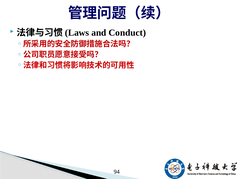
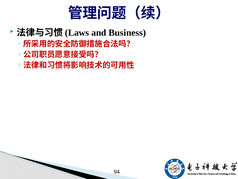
Conduct: Conduct -> Business
